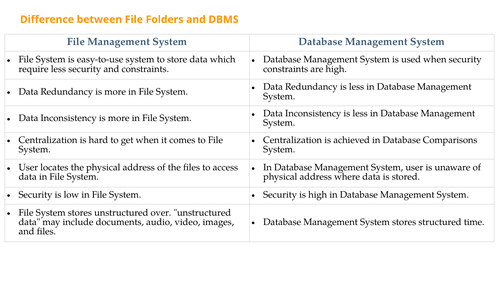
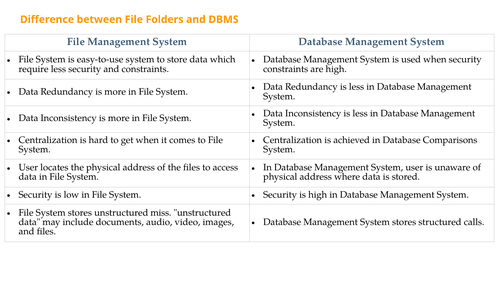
over: over -> miss
time: time -> calls
